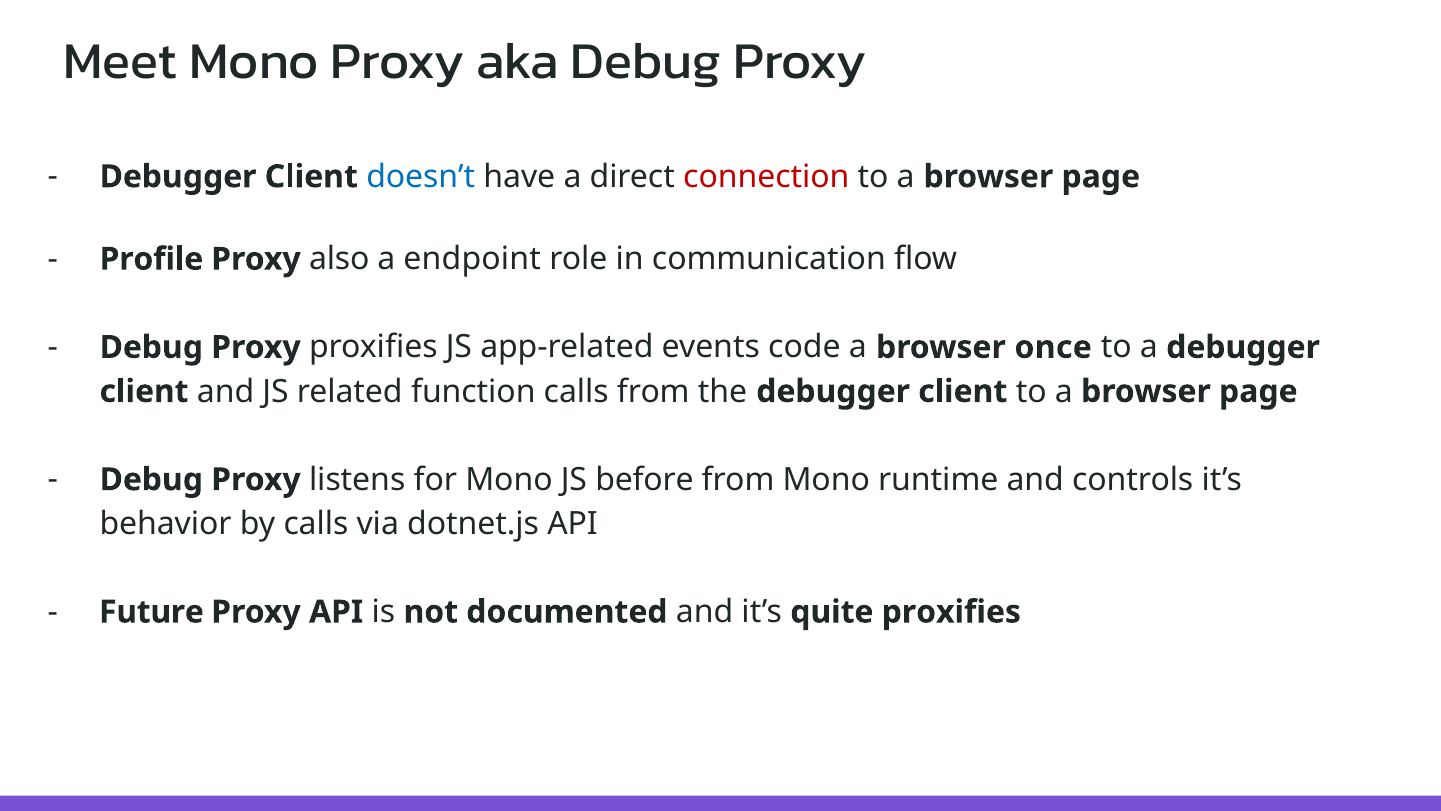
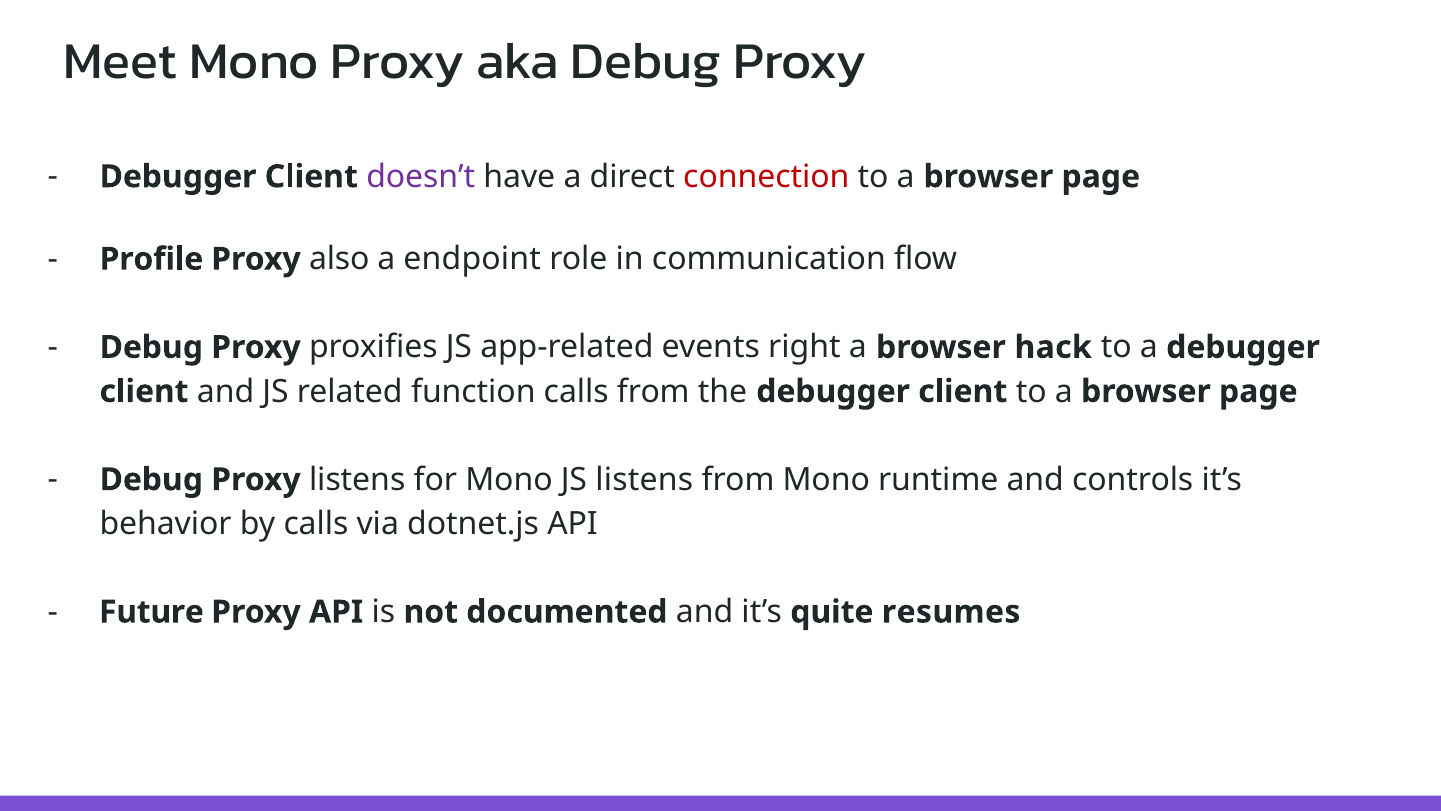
doesn’t colour: blue -> purple
code: code -> right
once: once -> hack
JS before: before -> listens
quite proxifies: proxifies -> resumes
